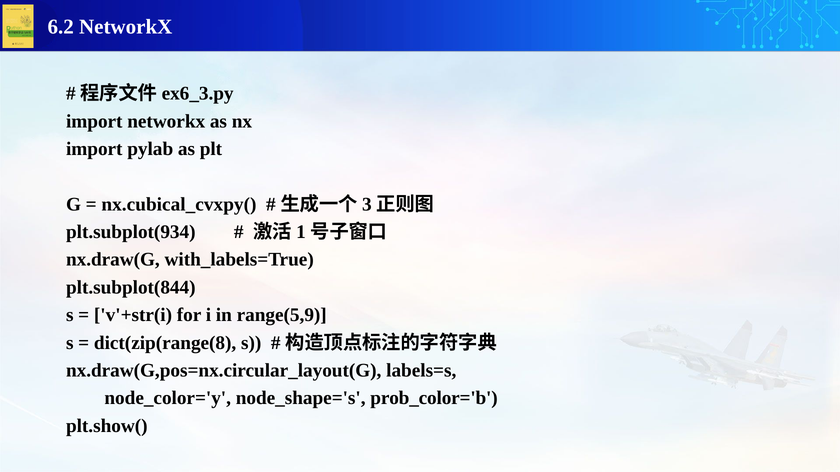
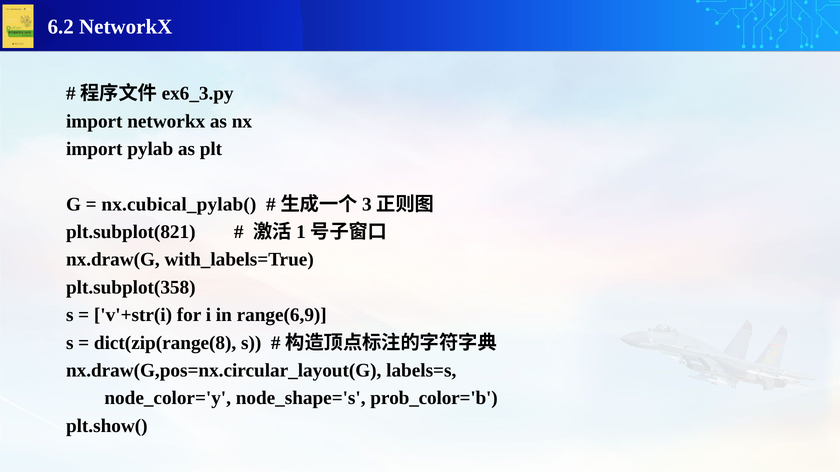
nx.cubical_cvxpy(: nx.cubical_cvxpy( -> nx.cubical_pylab(
plt.subplot(934: plt.subplot(934 -> plt.subplot(821
plt.subplot(844: plt.subplot(844 -> plt.subplot(358
range(5,9: range(5,9 -> range(6,9
